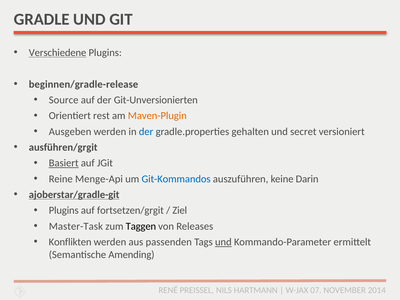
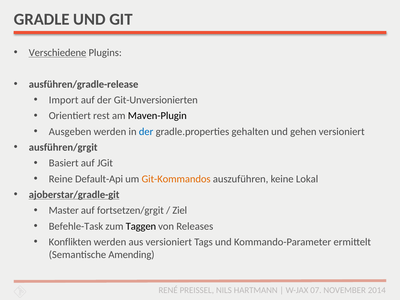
beginnen/gradle-release: beginnen/gradle-release -> ausführen/gradle-release
Source: Source -> Import
Maven-Plugin colour: orange -> black
secret: secret -> gehen
Basiert underline: present -> none
Menge-Api: Menge-Api -> Default-Api
Git-Kommandos colour: blue -> orange
Darin: Darin -> Lokal
Plugins at (64, 210): Plugins -> Master
Master-Task: Master-Task -> Befehle-Task
aus passenden: passenden -> versioniert
und at (223, 242) underline: present -> none
